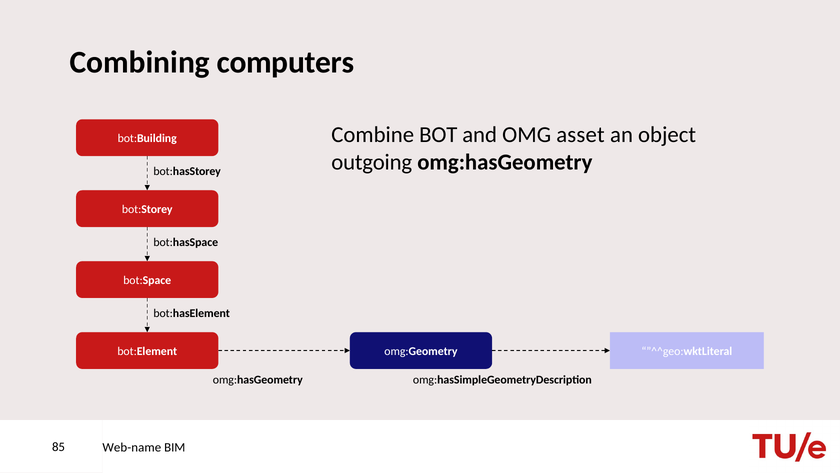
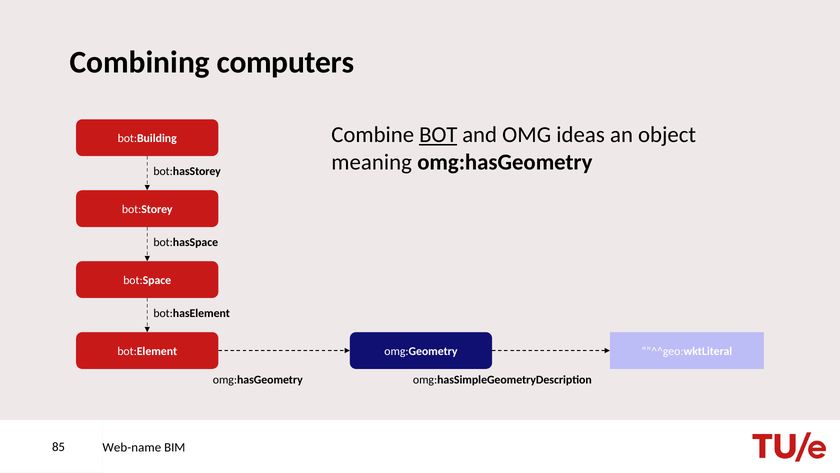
BOT underline: none -> present
asset: asset -> ideas
outgoing: outgoing -> meaning
